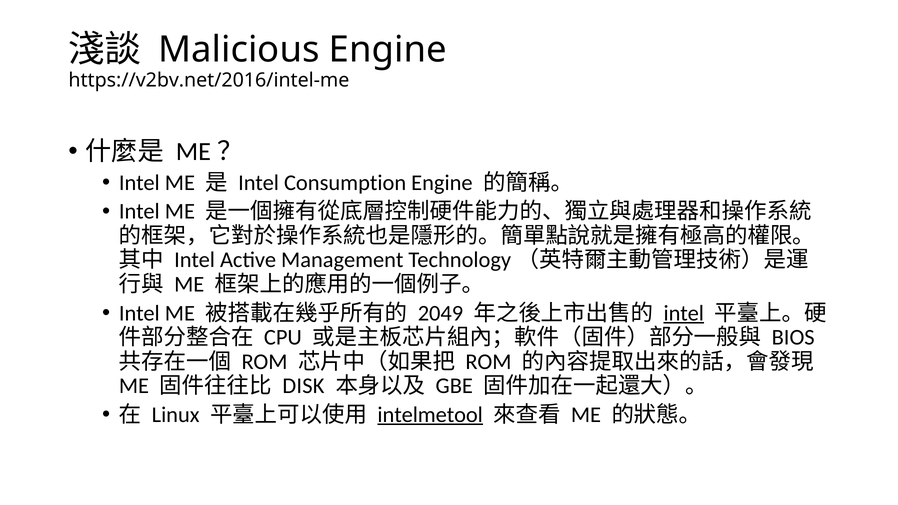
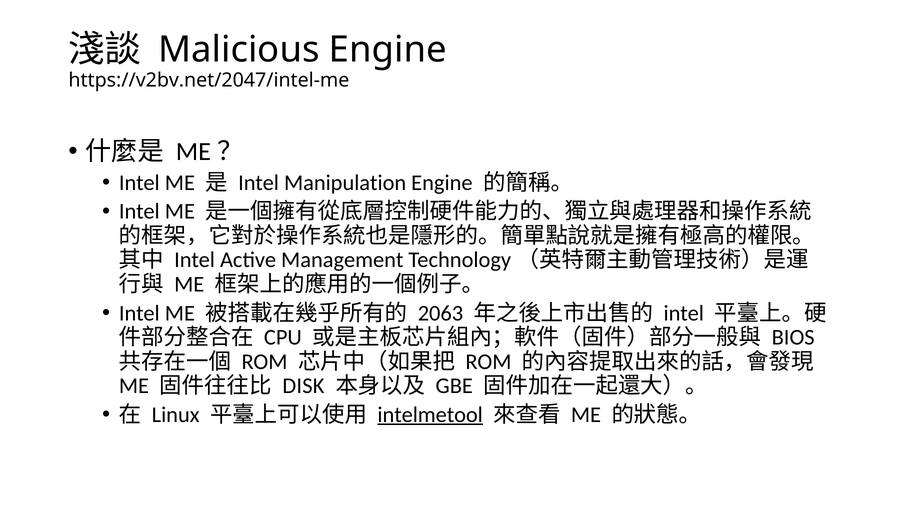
https://v2bv.net/2016/intel-me: https://v2bv.net/2016/intel-me -> https://v2bv.net/2047/intel-me
Consumption: Consumption -> Manipulation
2049: 2049 -> 2063
intel at (684, 313) underline: present -> none
